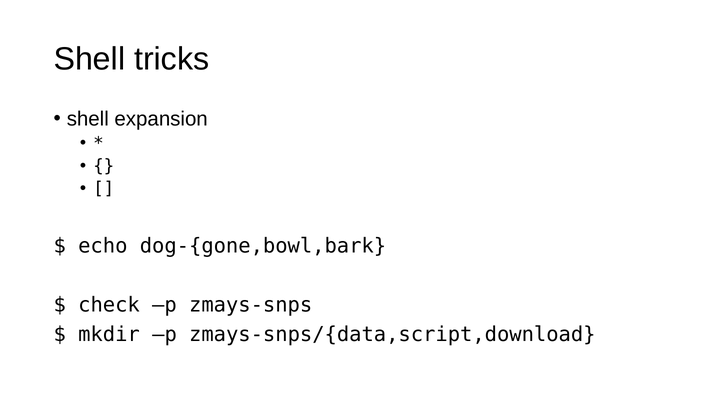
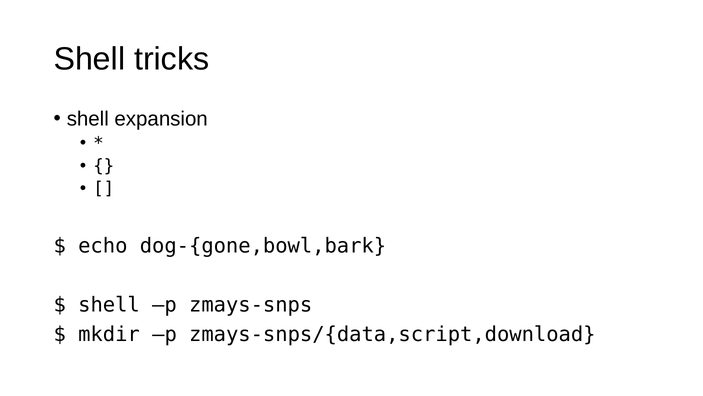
check at (109, 305): check -> shell
